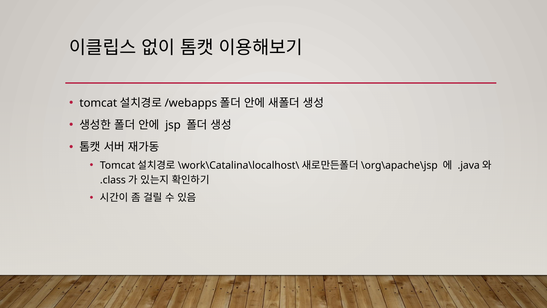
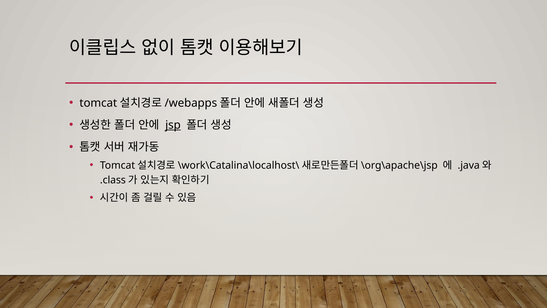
jsp underline: none -> present
